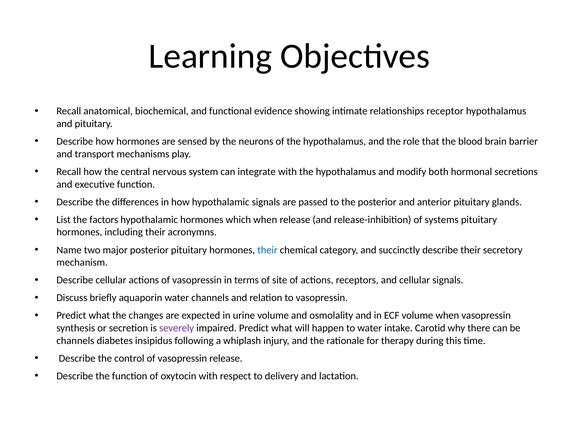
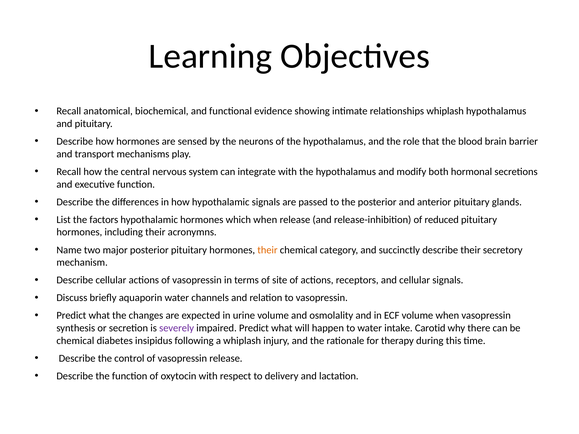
relationships receptor: receptor -> whiplash
systems: systems -> reduced
their at (267, 250) colour: blue -> orange
channels at (75, 341): channels -> chemical
